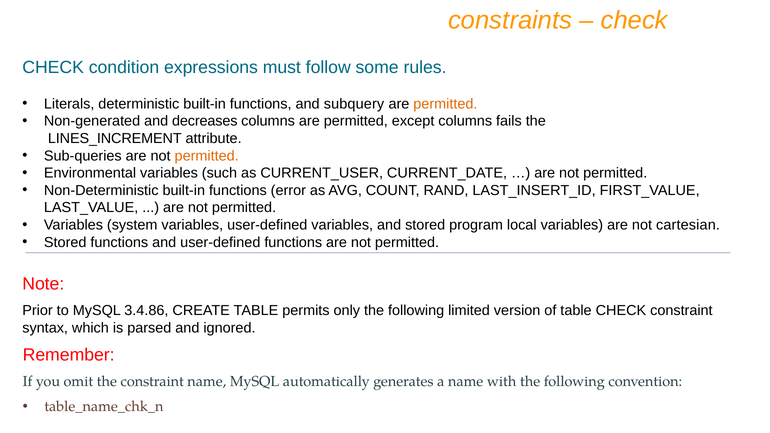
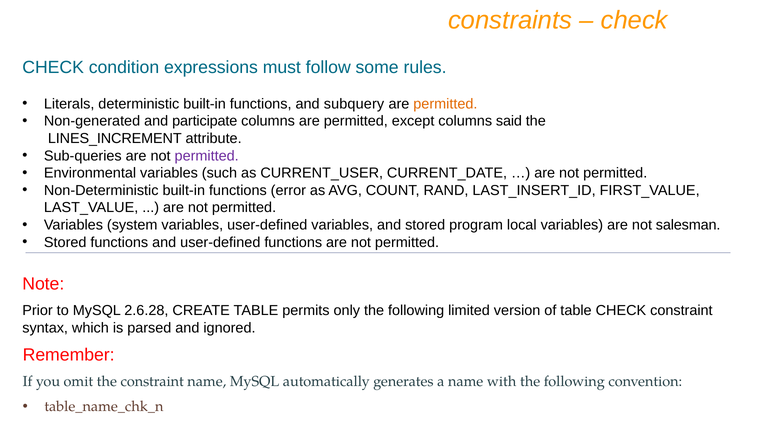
decreases: decreases -> participate
fails: fails -> said
permitted at (207, 156) colour: orange -> purple
cartesian: cartesian -> salesman
3.4.86: 3.4.86 -> 2.6.28
